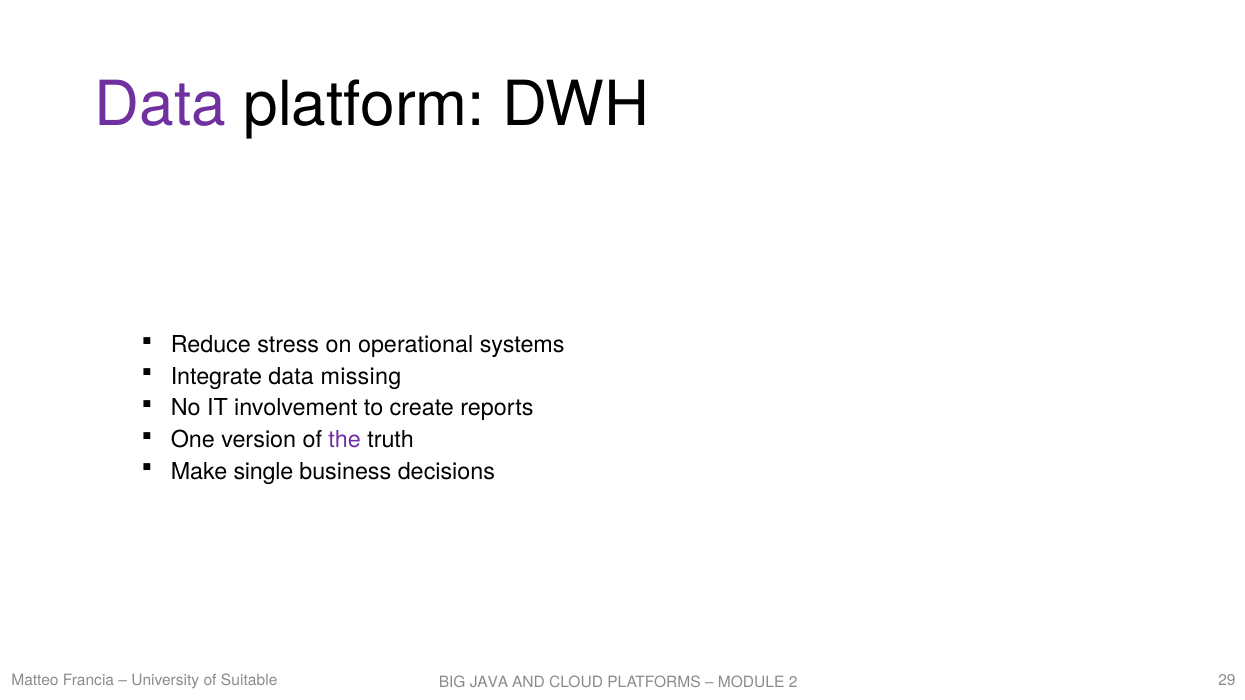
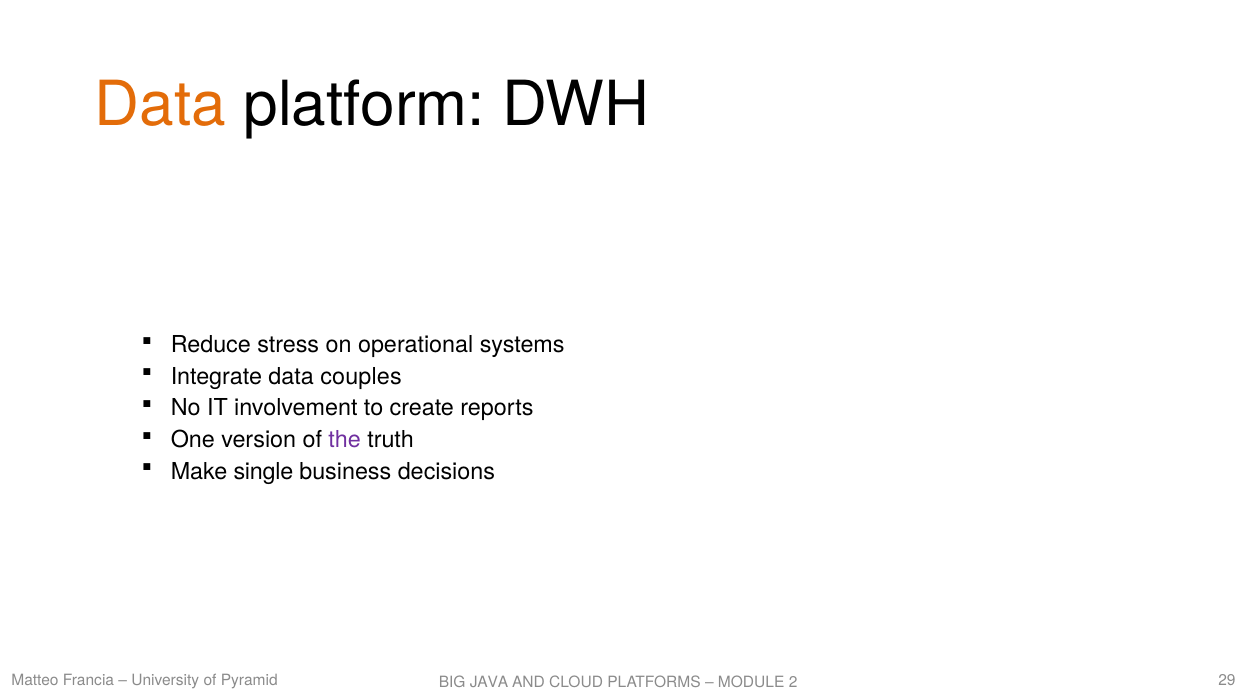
Data at (161, 105) colour: purple -> orange
missing: missing -> couples
Suitable: Suitable -> Pyramid
